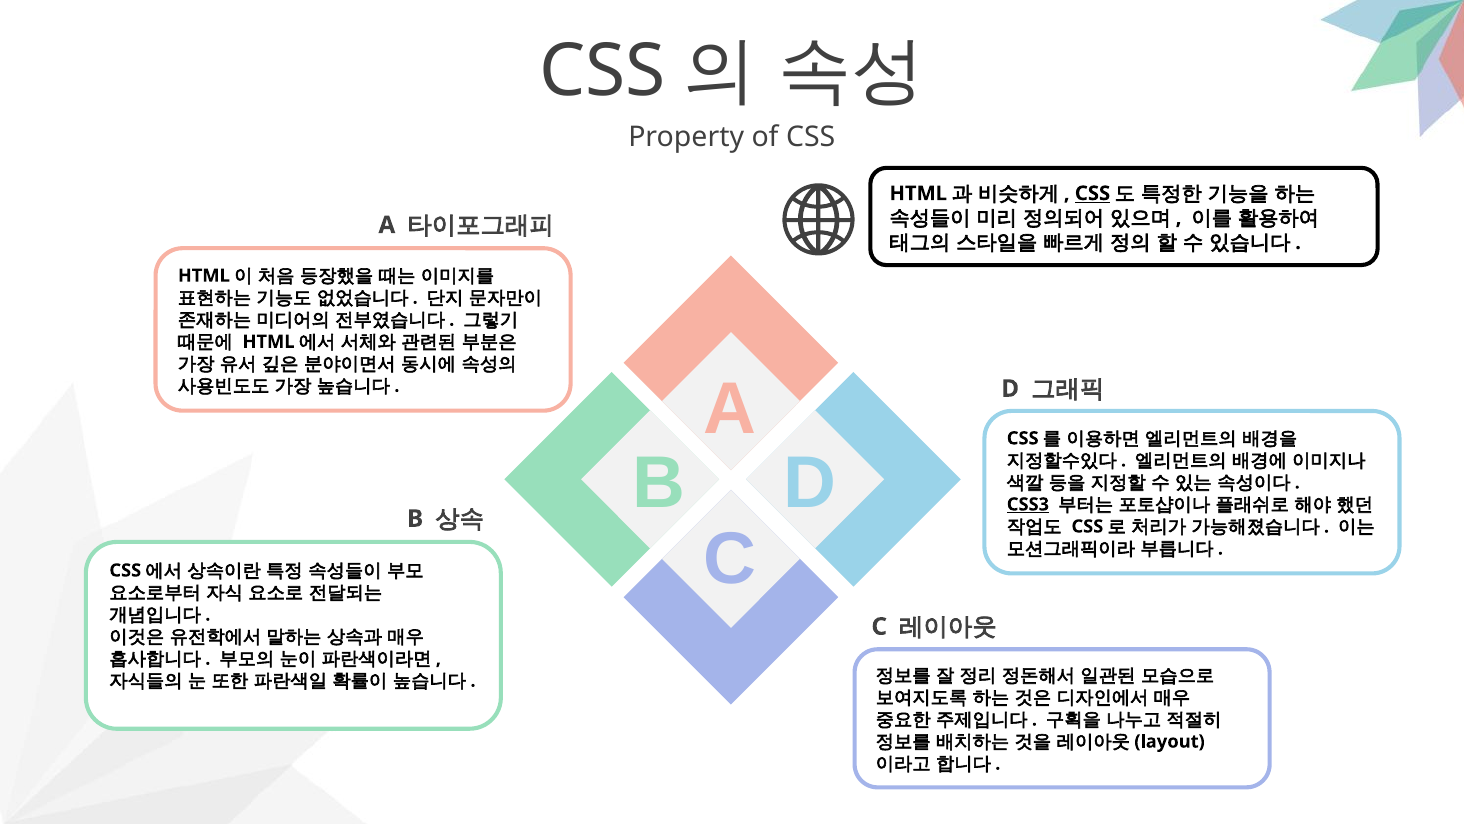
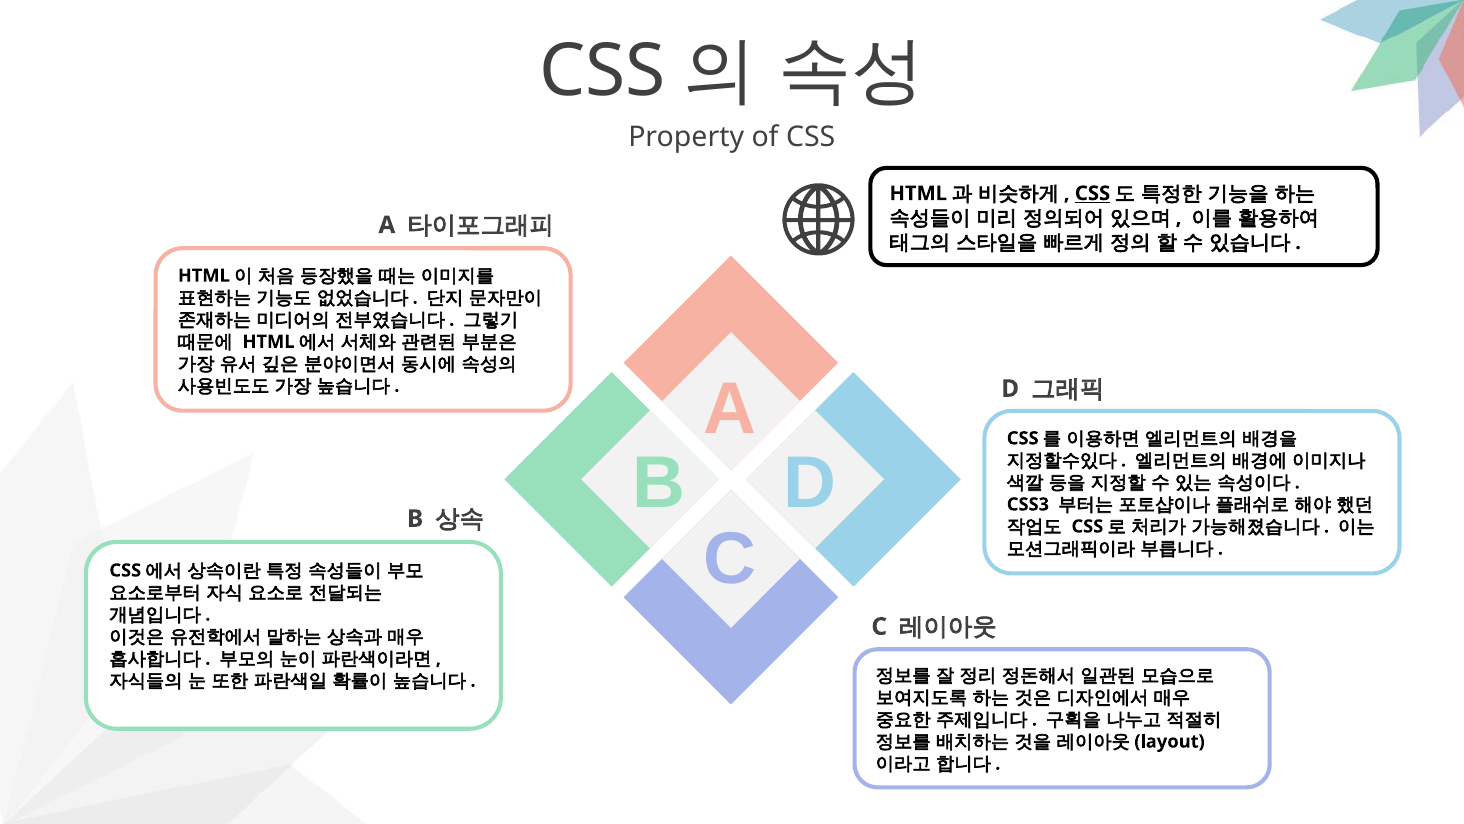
CSS3 underline: present -> none
